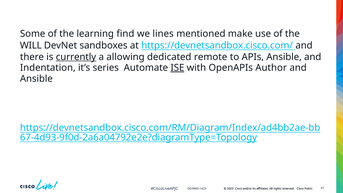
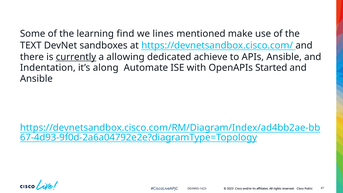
WILL: WILL -> TEXT
remote: remote -> achieve
series: series -> along
ISE underline: present -> none
Author: Author -> Started
